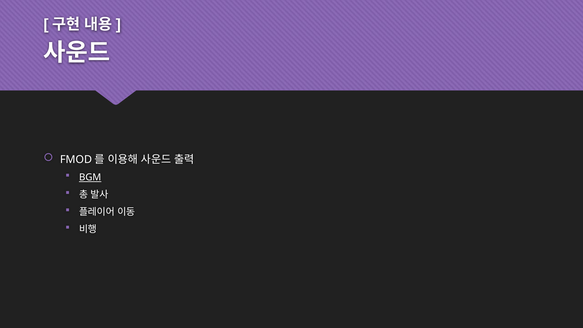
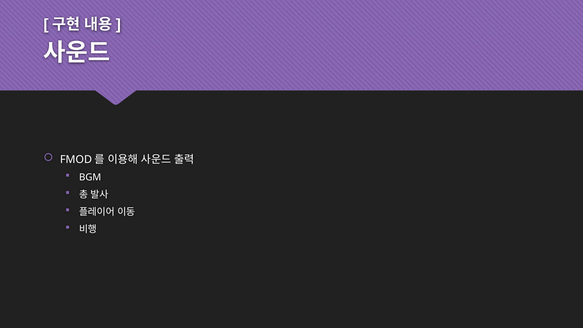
BGM underline: present -> none
